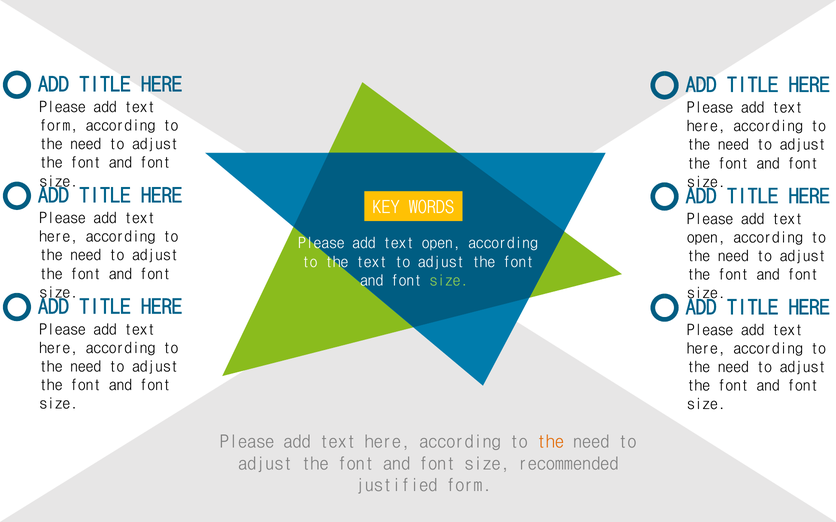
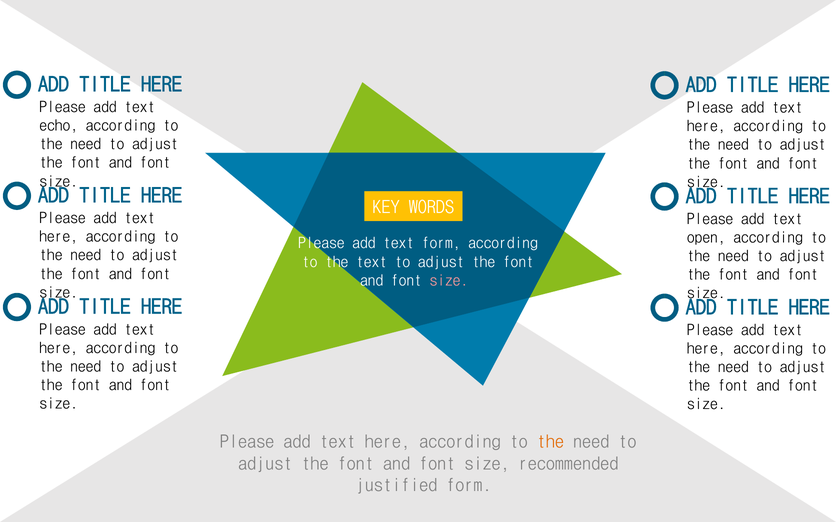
form at (59, 126): form -> echo
open at (441, 244): open -> form
size at (449, 281) colour: light green -> pink
